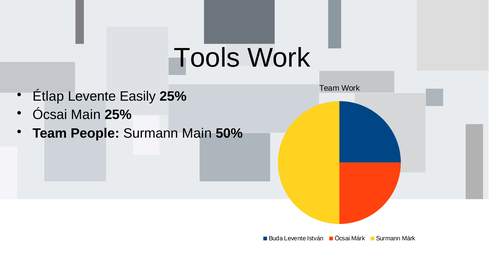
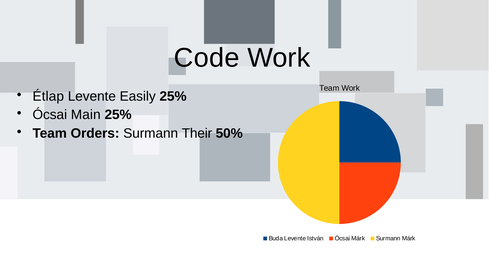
Tools: Tools -> Code
People: People -> Orders
Surmann Main: Main -> Their
